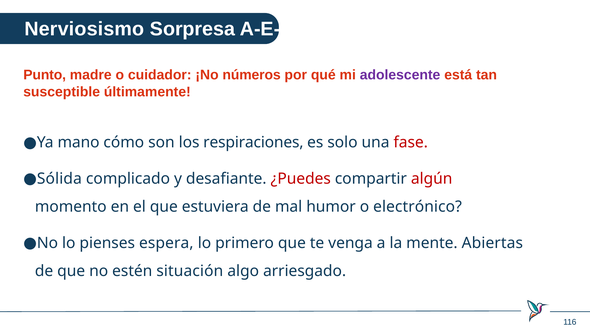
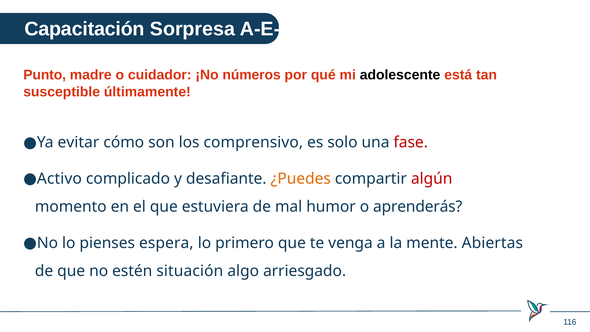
Nerviosismo: Nerviosismo -> Capacitación
adolescente colour: purple -> black
mano: mano -> evitar
respiraciones: respiraciones -> comprensivo
Sólida: Sólida -> Activo
¿Puedes colour: red -> orange
electrónico: electrónico -> aprenderás
